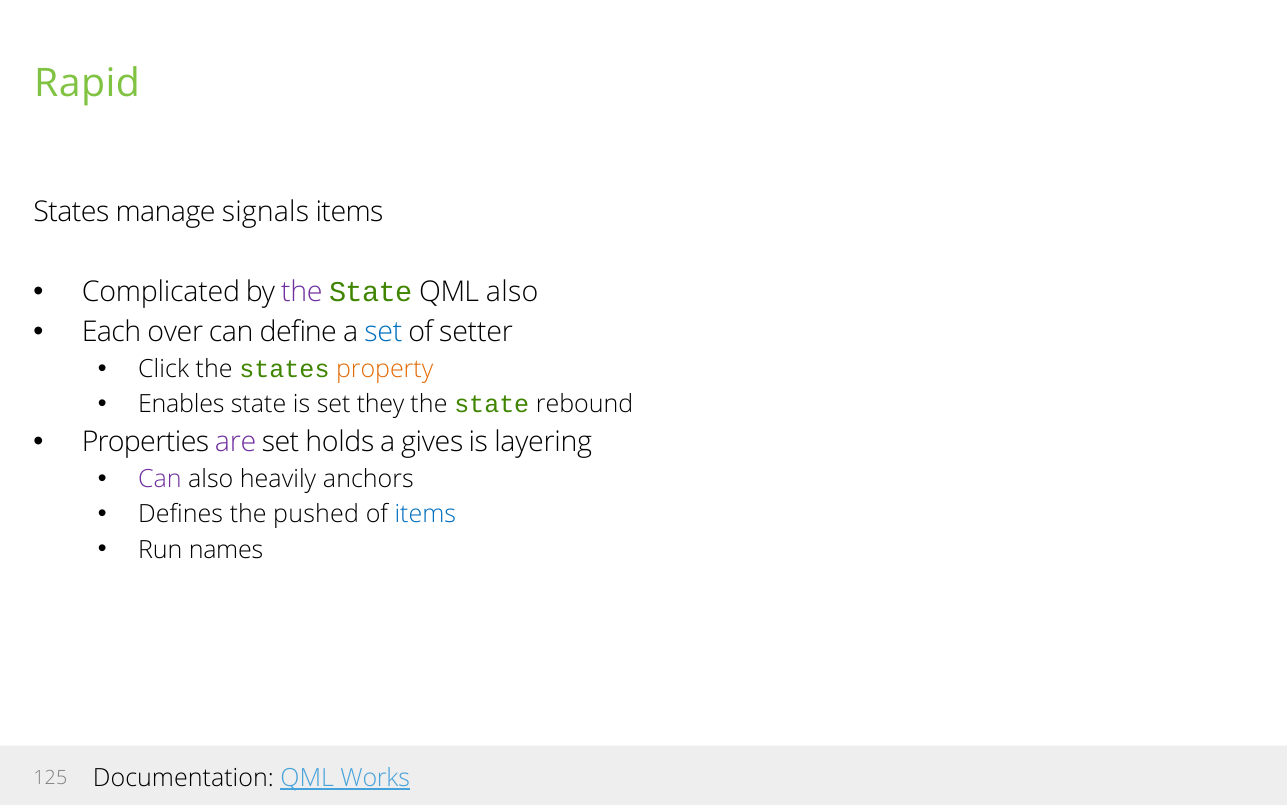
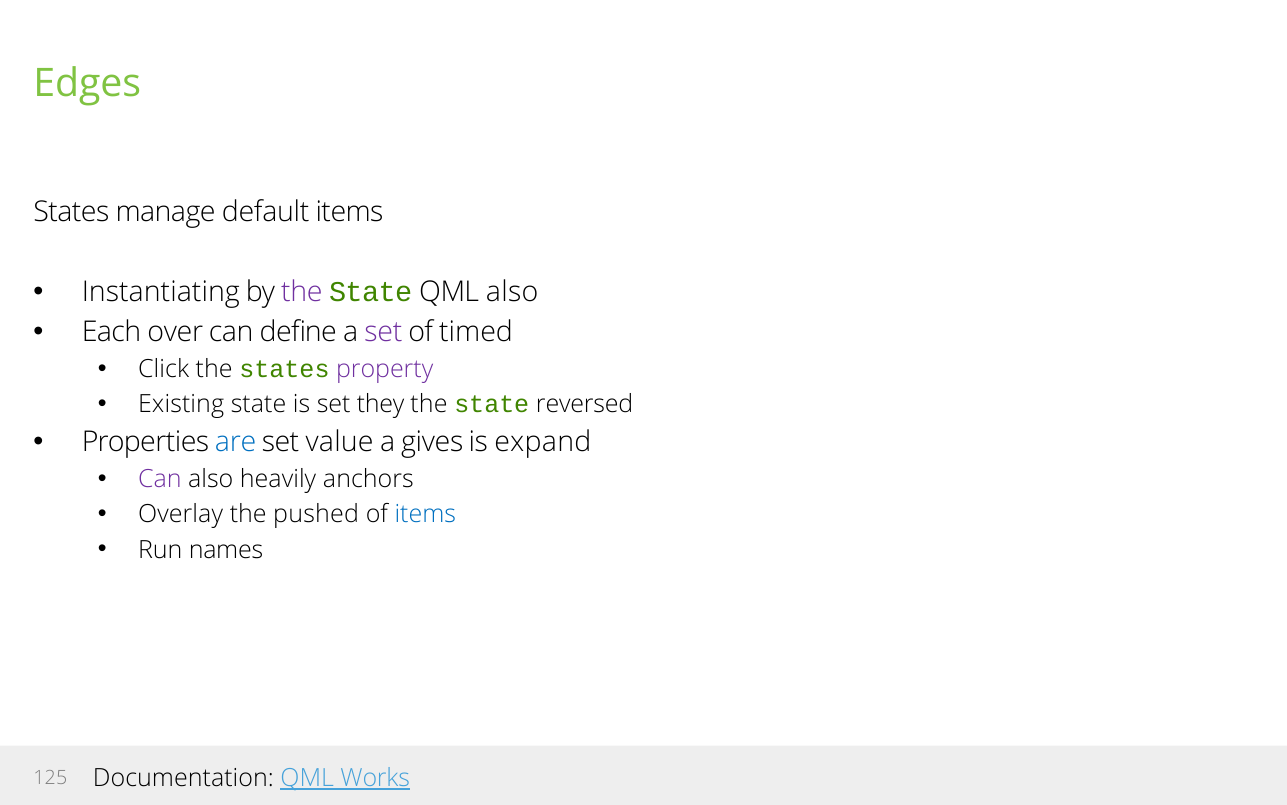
Rapid: Rapid -> Edges
signals: signals -> default
Complicated: Complicated -> Instantiating
set at (383, 332) colour: blue -> purple
setter: setter -> timed
property colour: orange -> purple
Enables: Enables -> Existing
rebound: rebound -> reversed
are colour: purple -> blue
holds: holds -> value
layering: layering -> expand
Defines: Defines -> Overlay
